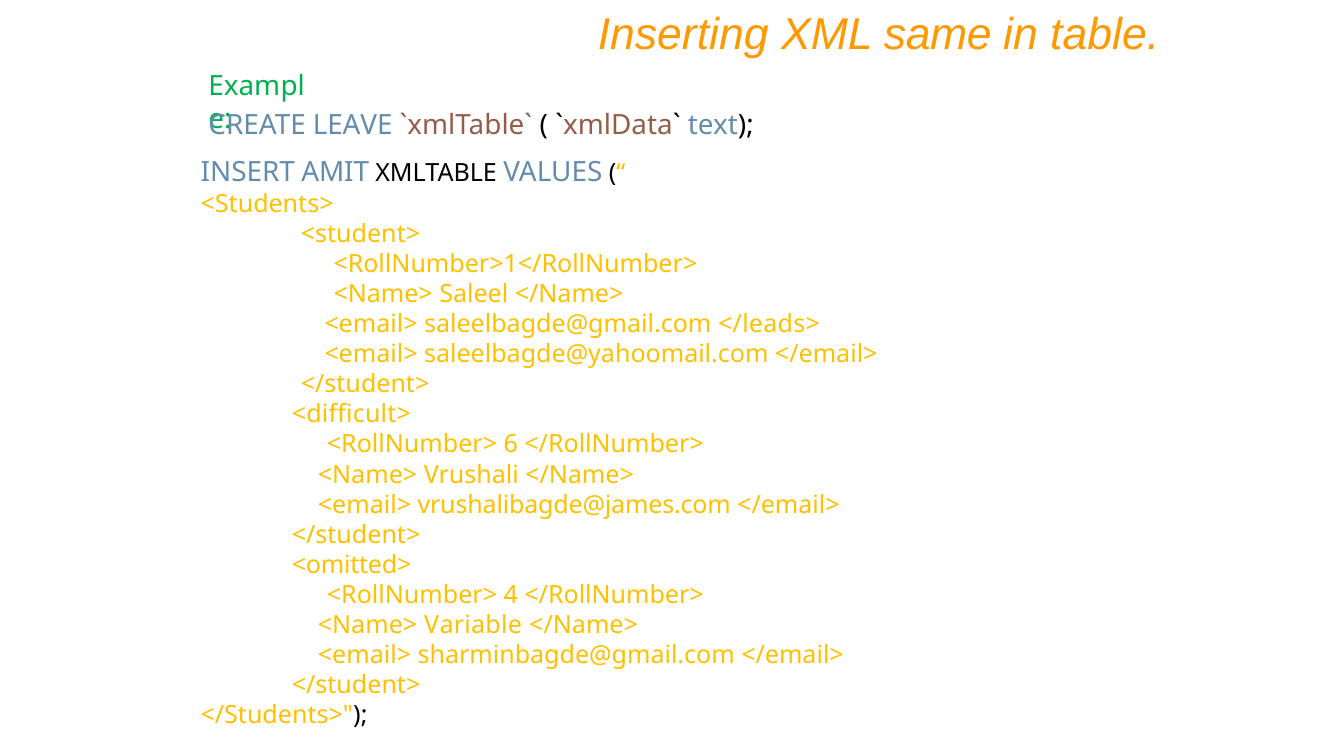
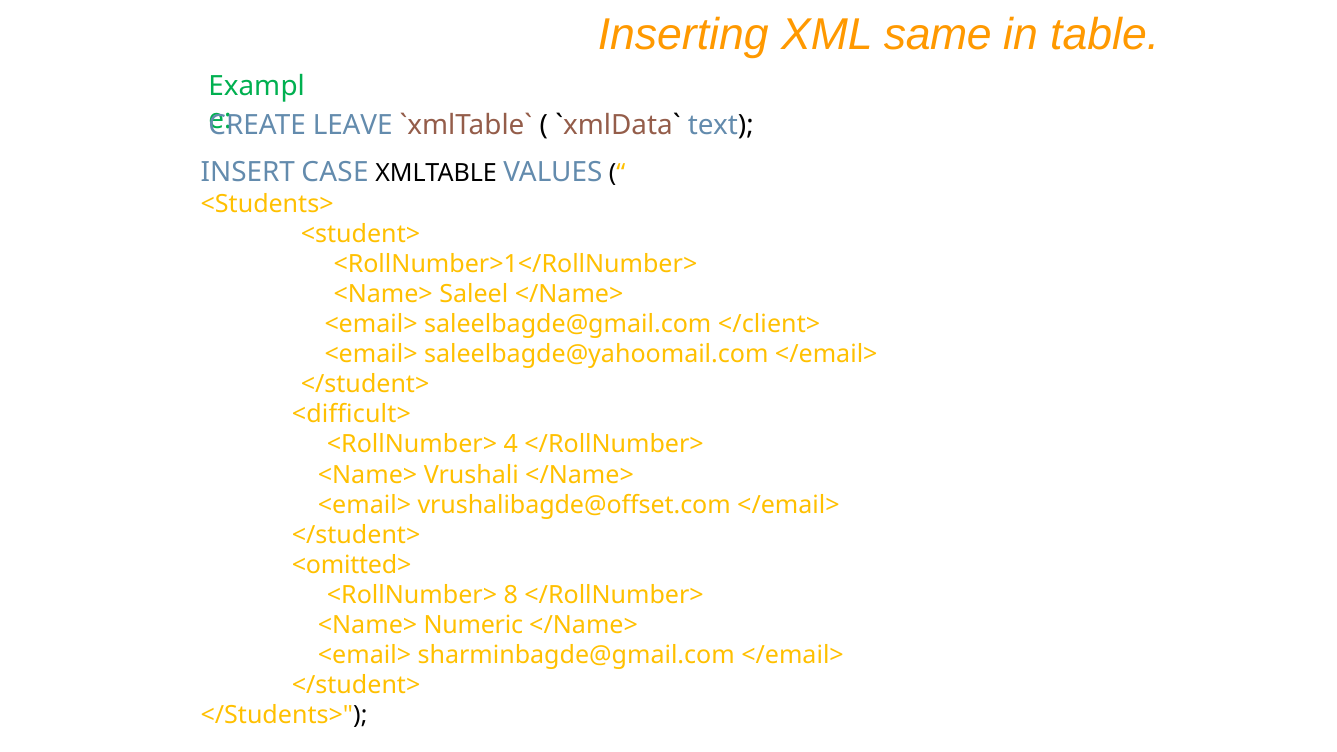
AMIT: AMIT -> CASE
</leads>: </leads> -> </client>
6: 6 -> 4
vrushalibagde@james.com: vrushalibagde@james.com -> vrushalibagde@offset.com
4: 4 -> 8
Variable: Variable -> Numeric
